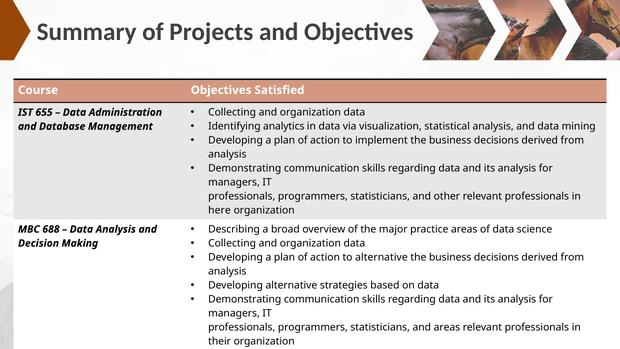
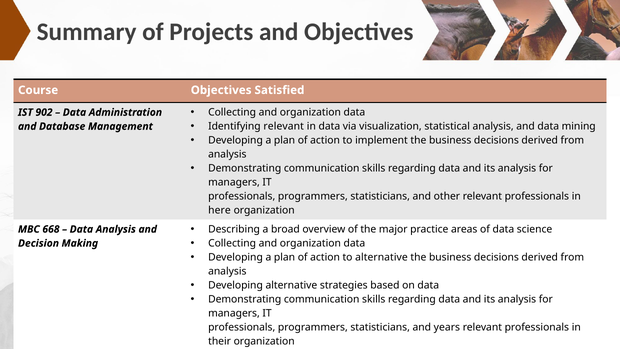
655: 655 -> 902
Identifying analytics: analytics -> relevant
688: 688 -> 668
and areas: areas -> years
